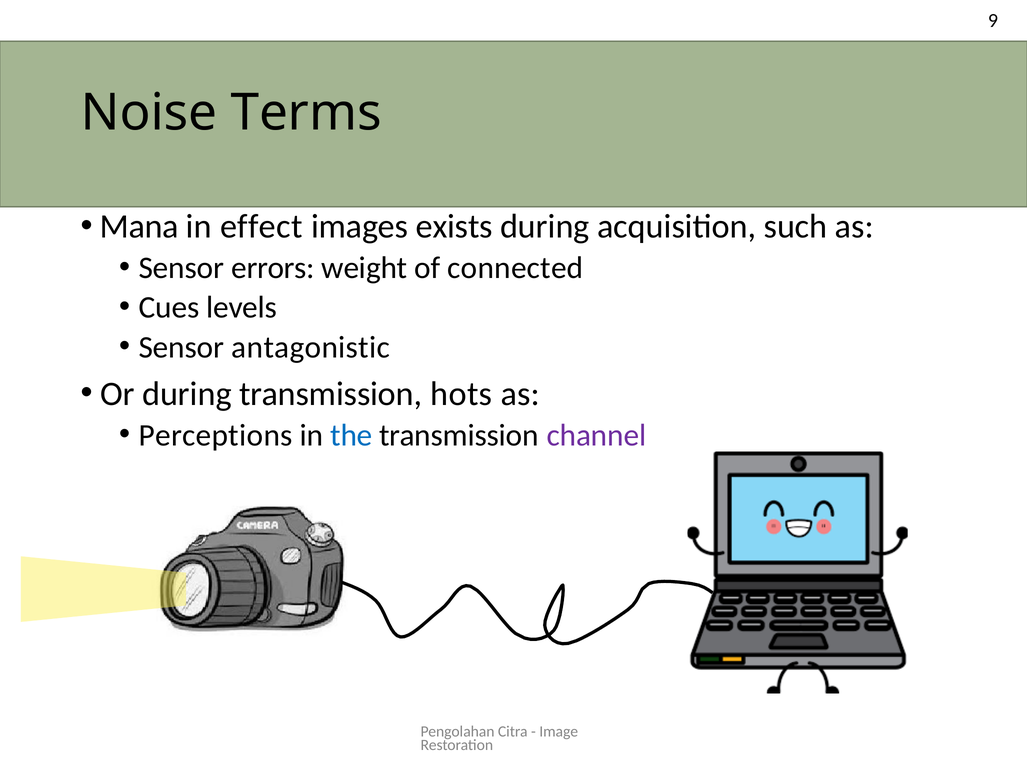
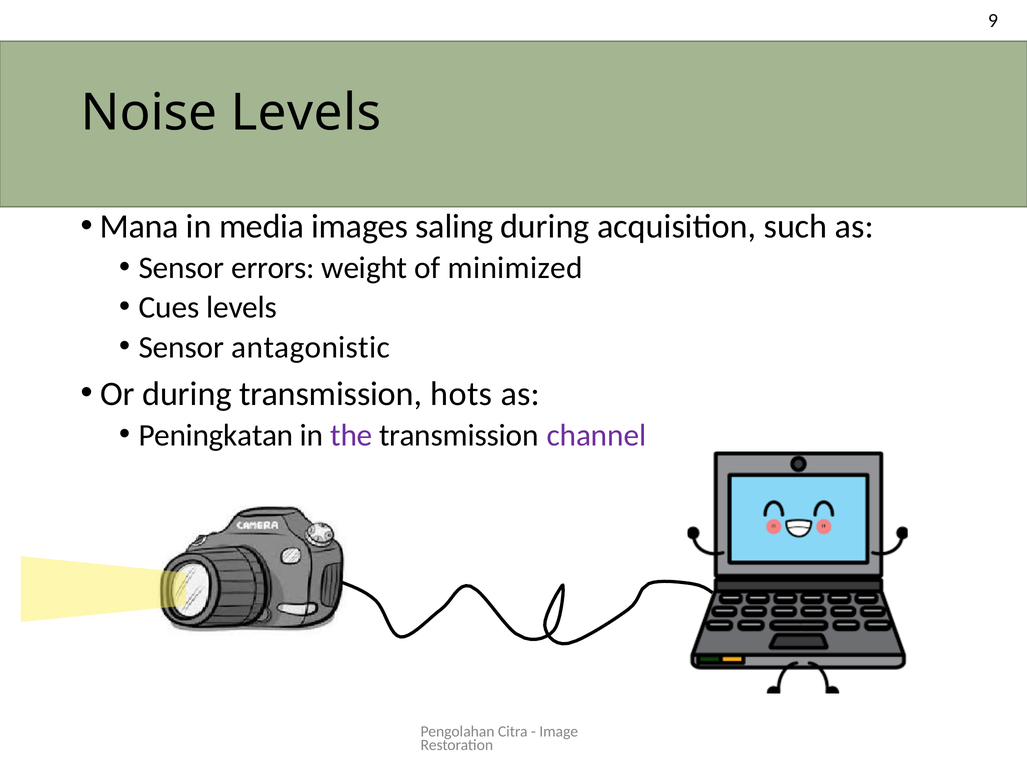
Noise Terms: Terms -> Levels
effect: effect -> media
exists: exists -> saling
connected: connected -> minimized
Perceptions: Perceptions -> Peningkatan
the colour: blue -> purple
